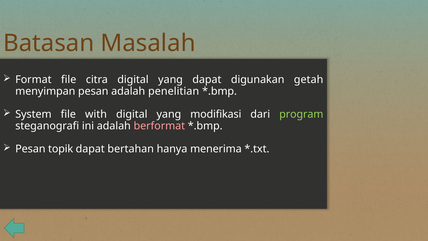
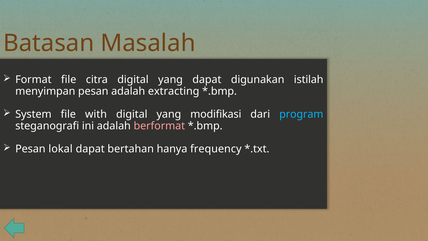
getah: getah -> istilah
penelitian: penelitian -> extracting
program colour: light green -> light blue
topik: topik -> lokal
menerima: menerima -> frequency
